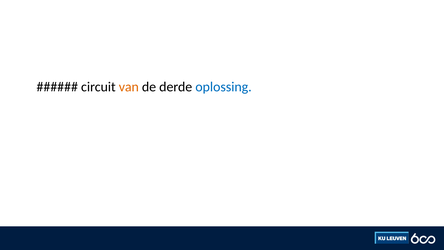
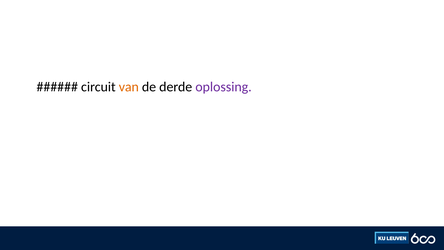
oplossing colour: blue -> purple
